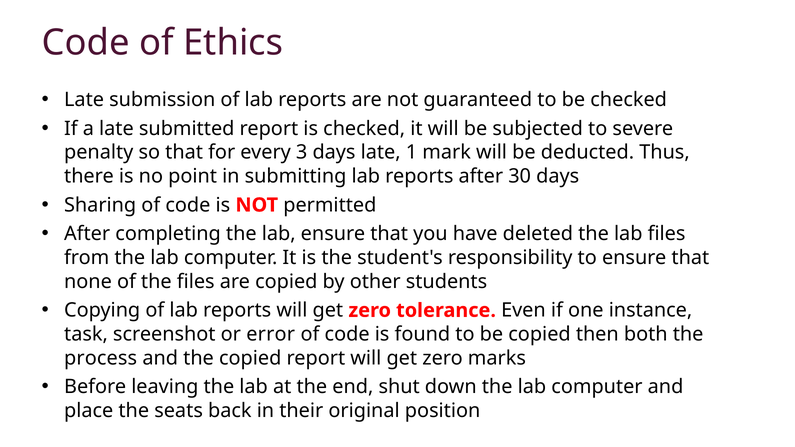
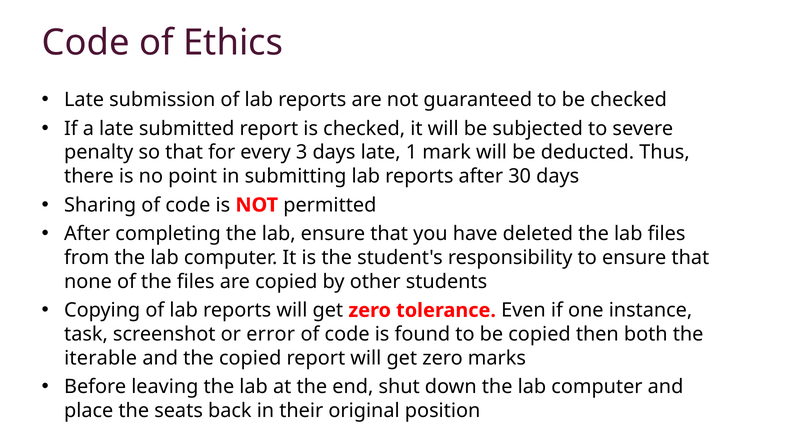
process: process -> iterable
